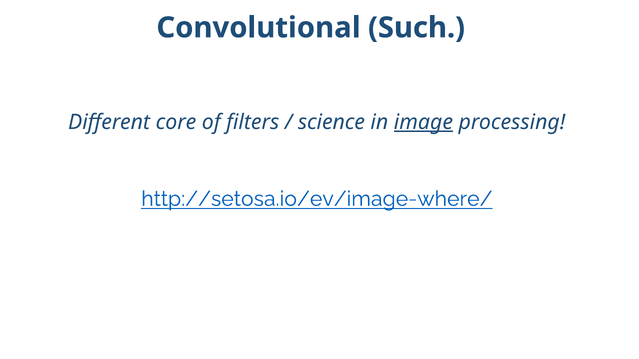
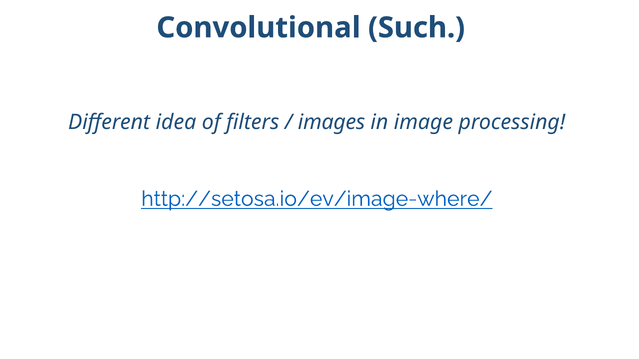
core: core -> idea
science: science -> images
image underline: present -> none
